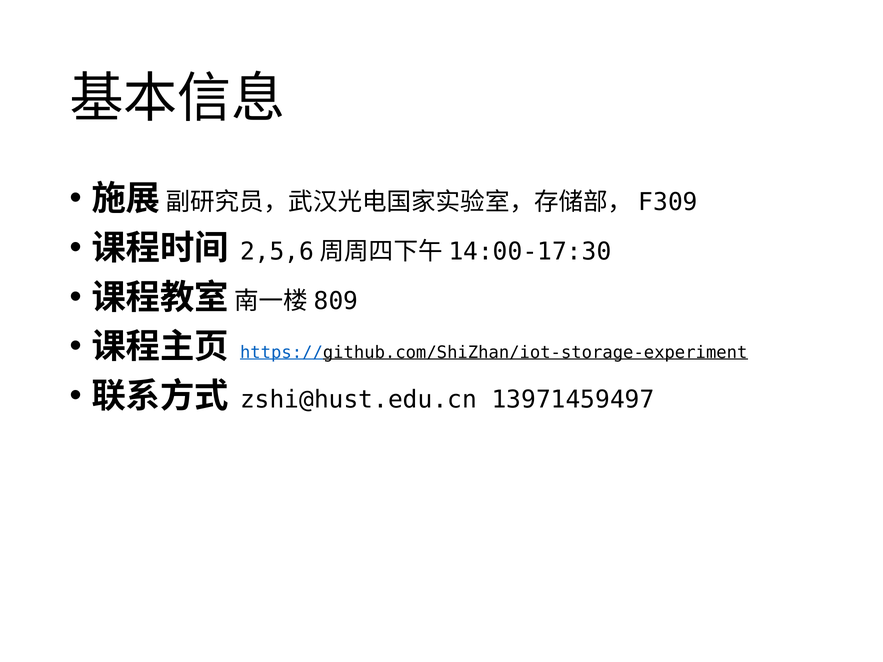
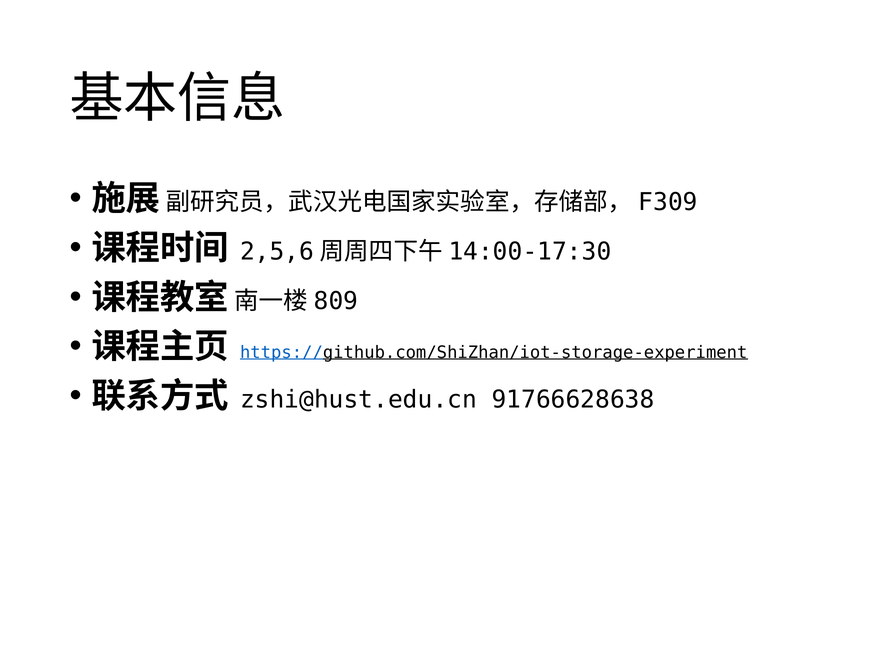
13971459497: 13971459497 -> 91766628638
